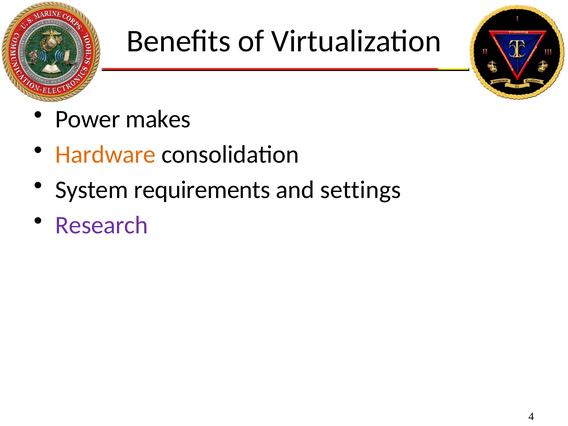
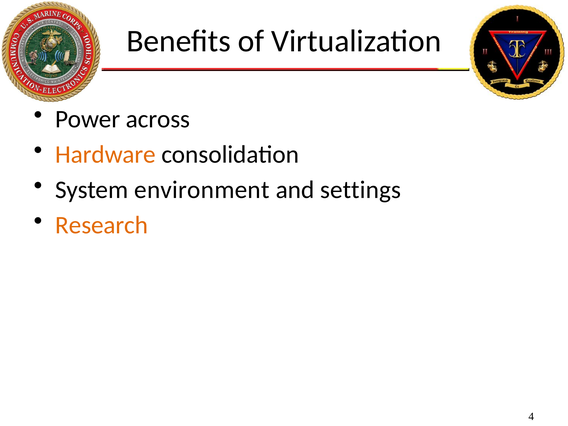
makes: makes -> across
requirements: requirements -> environment
Research colour: purple -> orange
